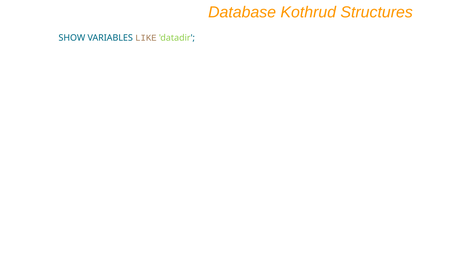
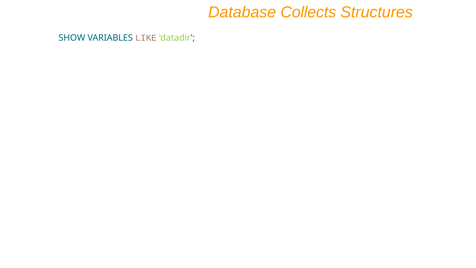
Kothrud: Kothrud -> Collects
